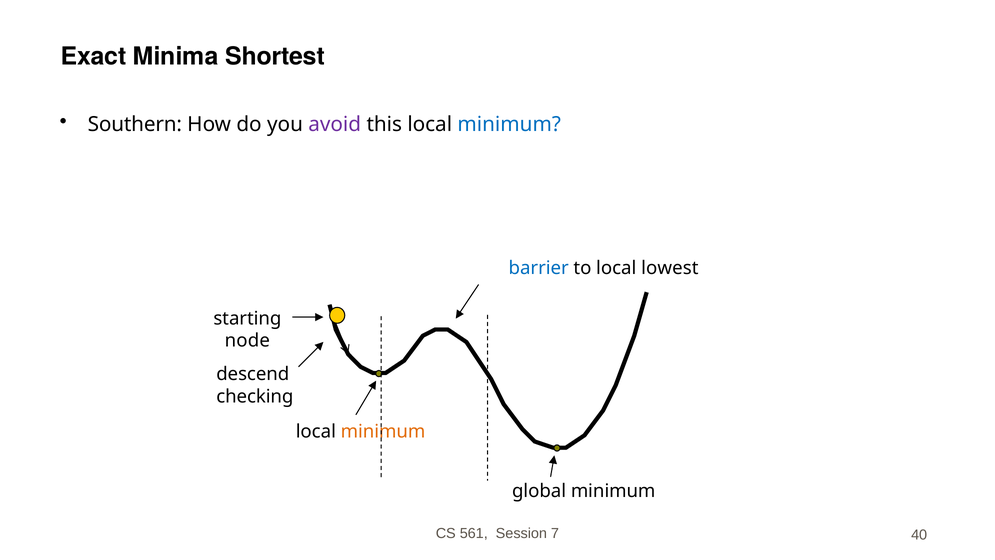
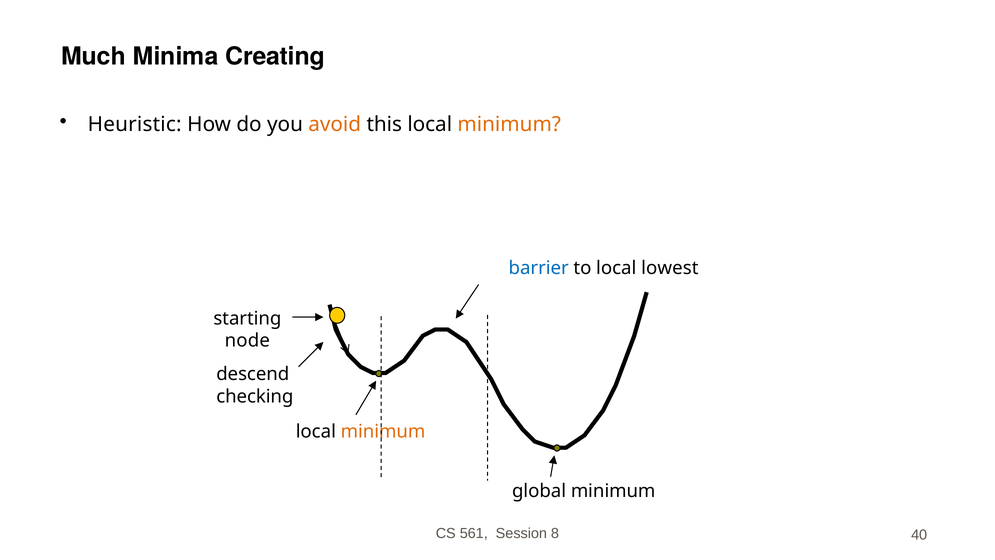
Exact: Exact -> Much
Shortest: Shortest -> Creating
Southern: Southern -> Heuristic
avoid colour: purple -> orange
minimum at (509, 125) colour: blue -> orange
7: 7 -> 8
